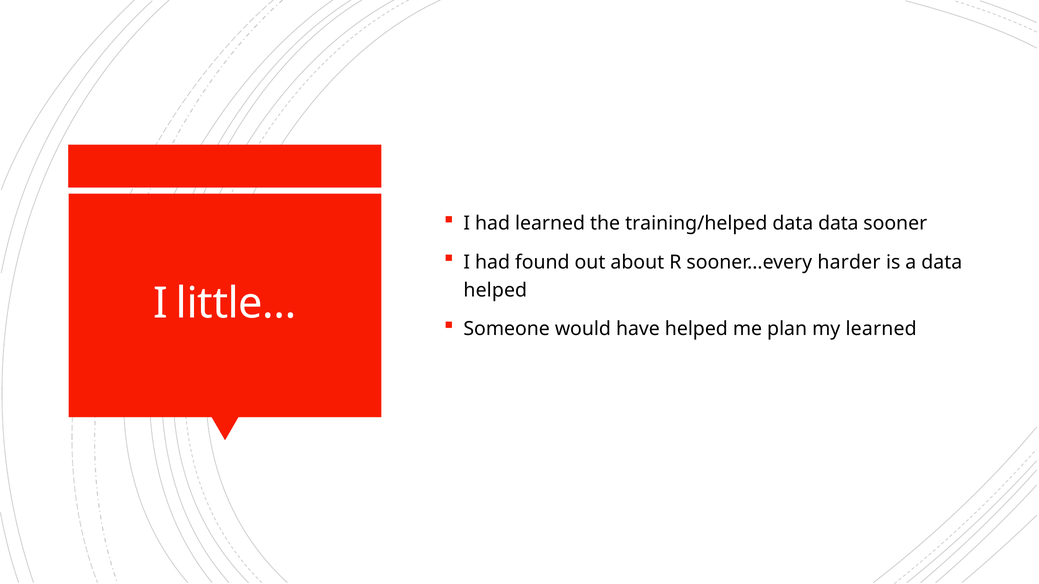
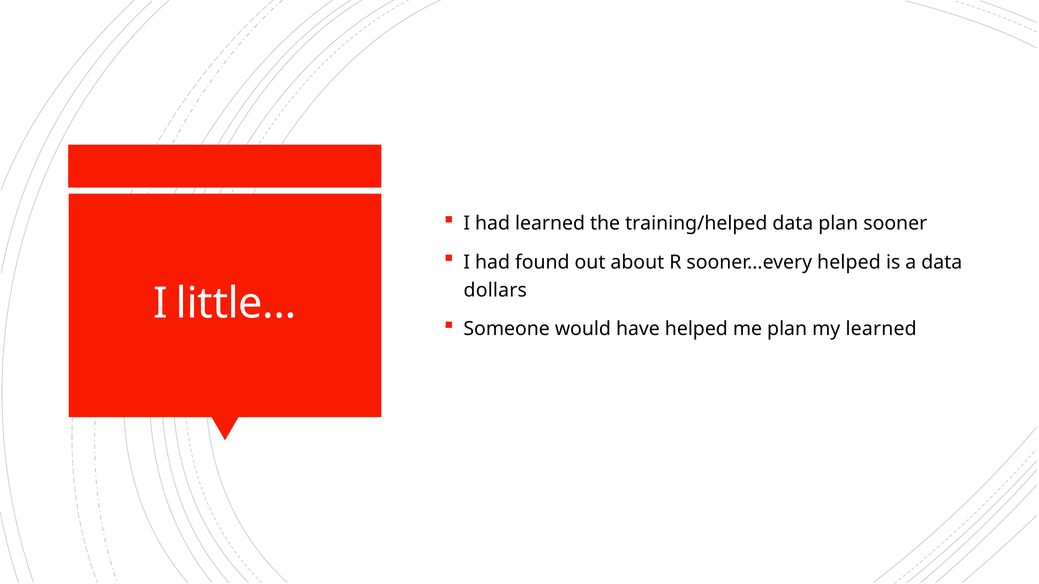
data data: data -> plan
sooner…every harder: harder -> helped
helped at (495, 290): helped -> dollars
